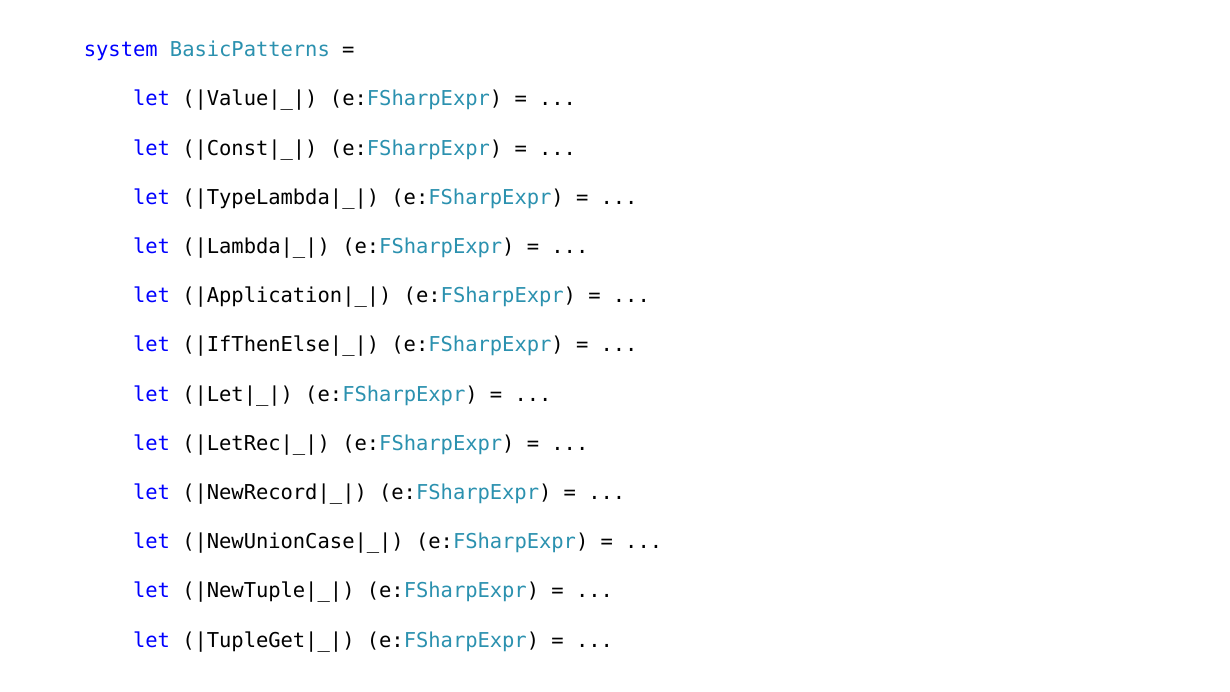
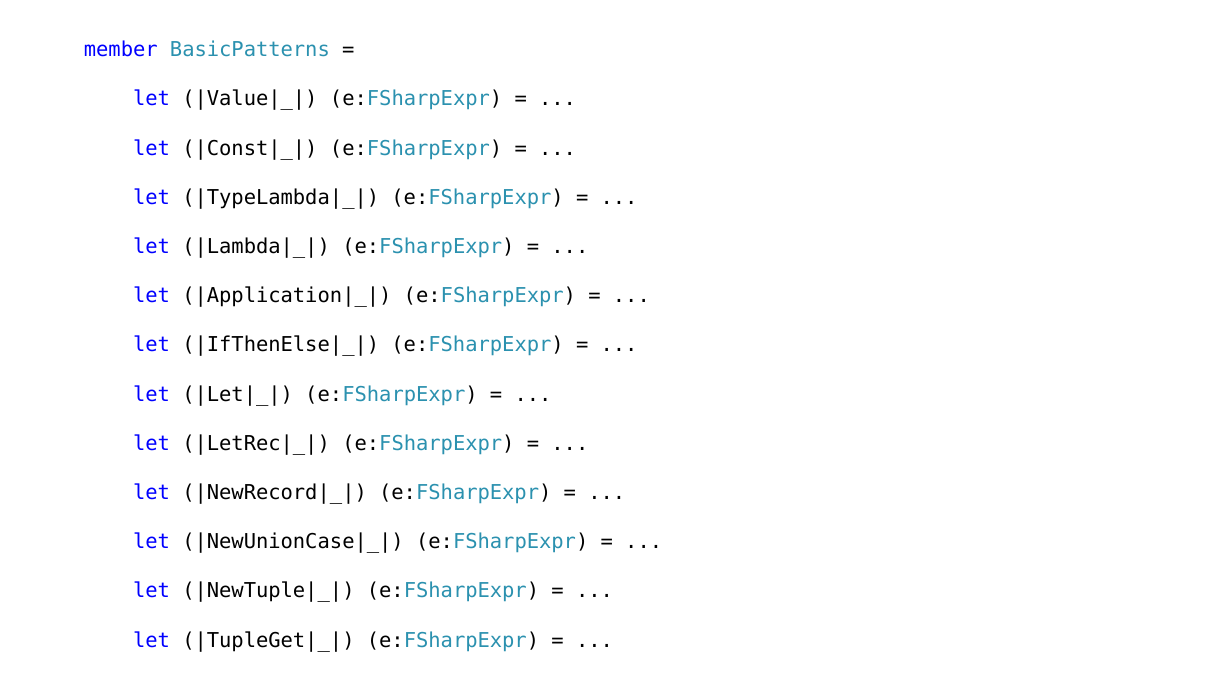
system: system -> member
